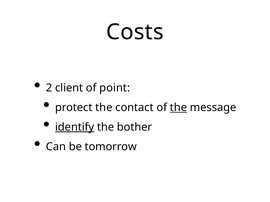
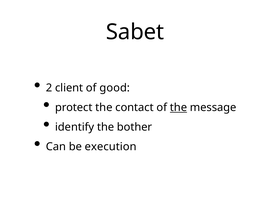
Costs: Costs -> Sabet
point: point -> good
identify underline: present -> none
tomorrow: tomorrow -> execution
